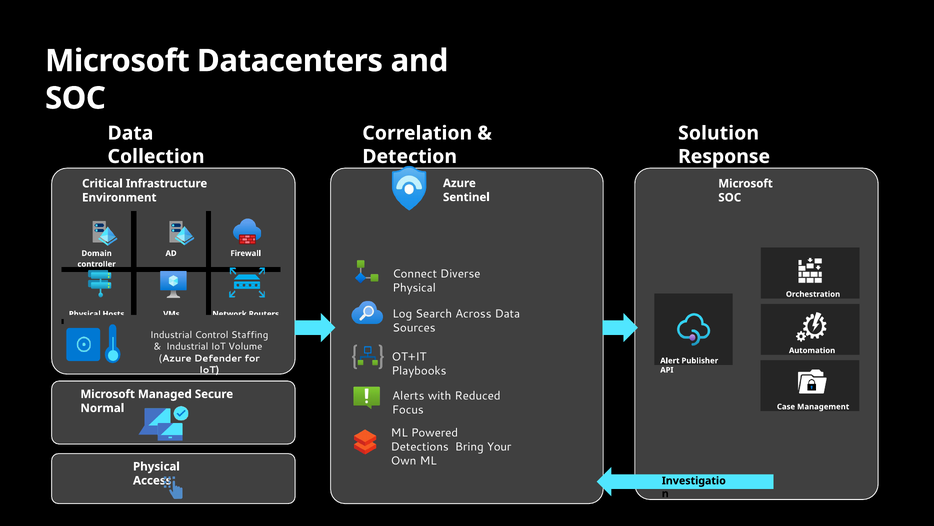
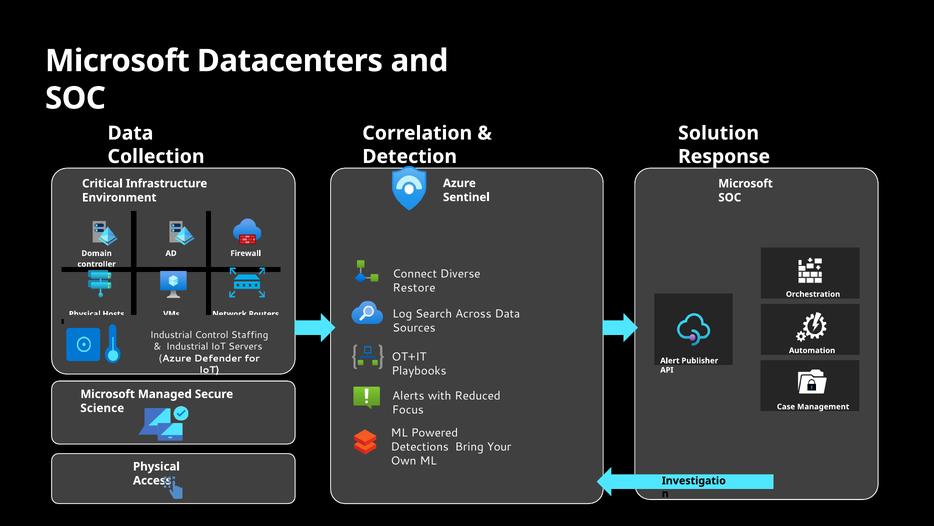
Physical at (414, 287): Physical -> Restore
Volume: Volume -> Servers
Normal: Normal -> Science
